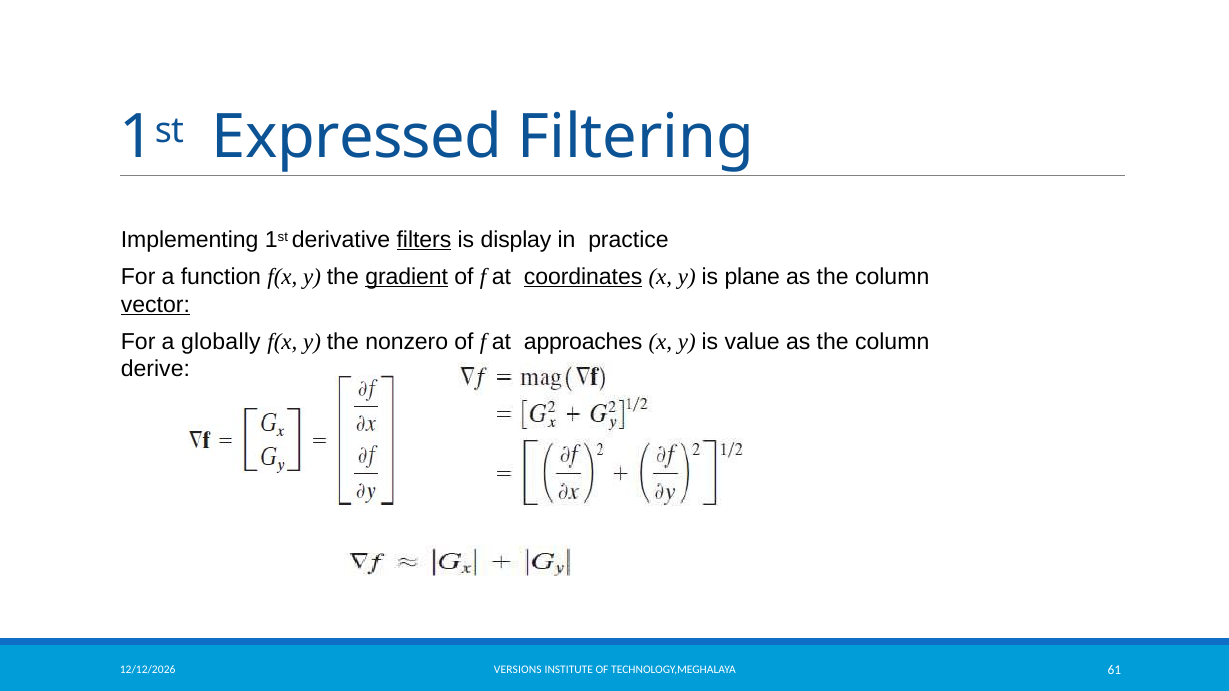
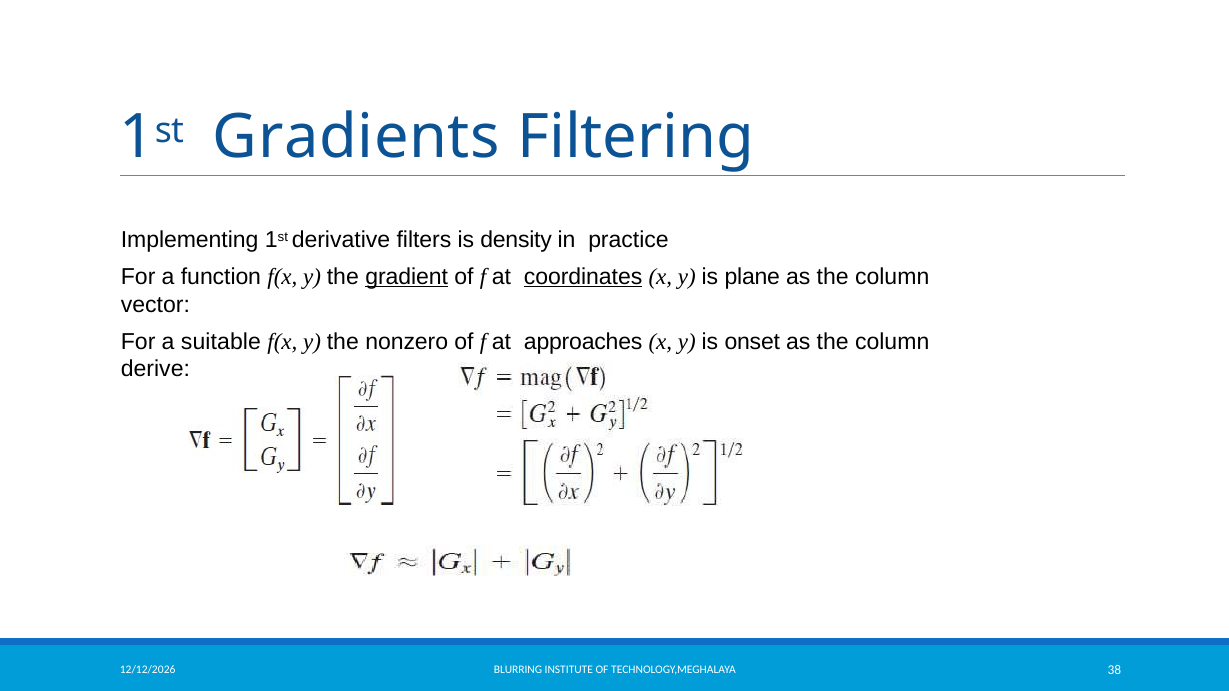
Expressed: Expressed -> Gradients
filters underline: present -> none
display: display -> density
vector underline: present -> none
globally: globally -> suitable
value: value -> onset
VERSIONS: VERSIONS -> BLURRING
61: 61 -> 38
